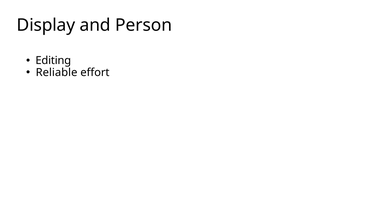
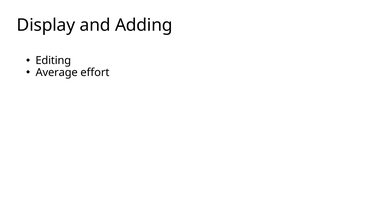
Person: Person -> Adding
Reliable: Reliable -> Average
